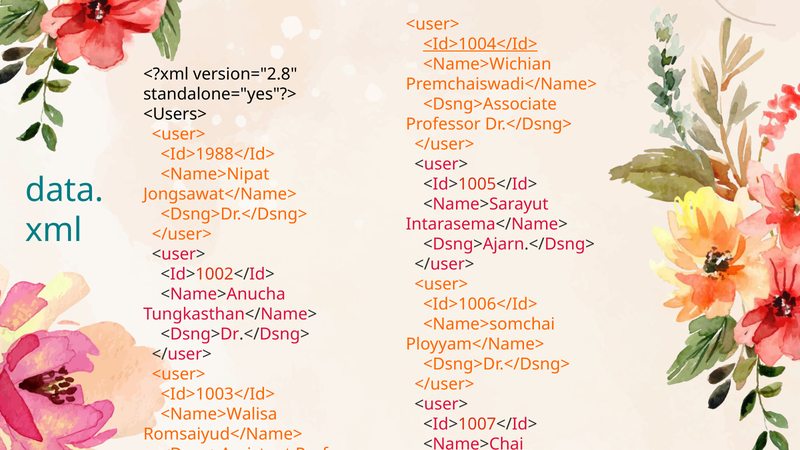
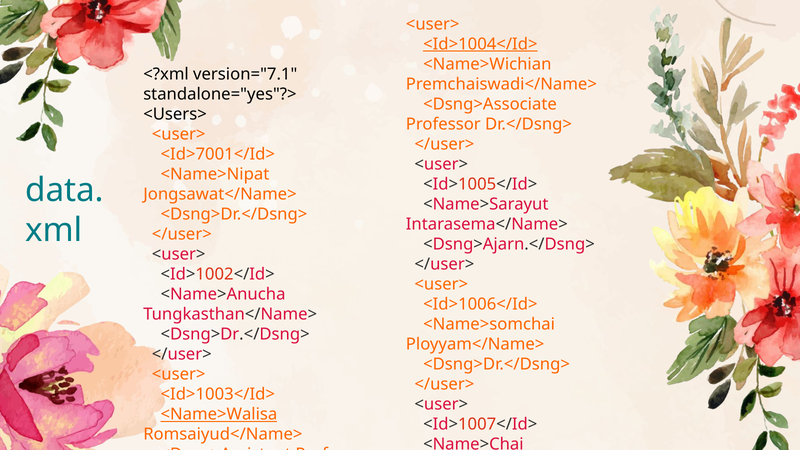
version="2.8: version="2.8 -> version="7.1
<Id>1988</Id>: <Id>1988</Id> -> <Id>7001</Id>
<Name>Walisa underline: none -> present
